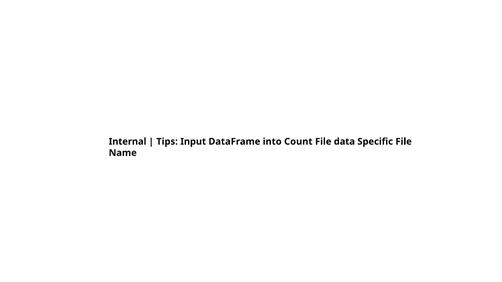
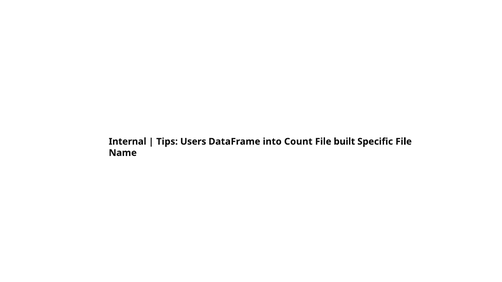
Input: Input -> Users
data: data -> built
